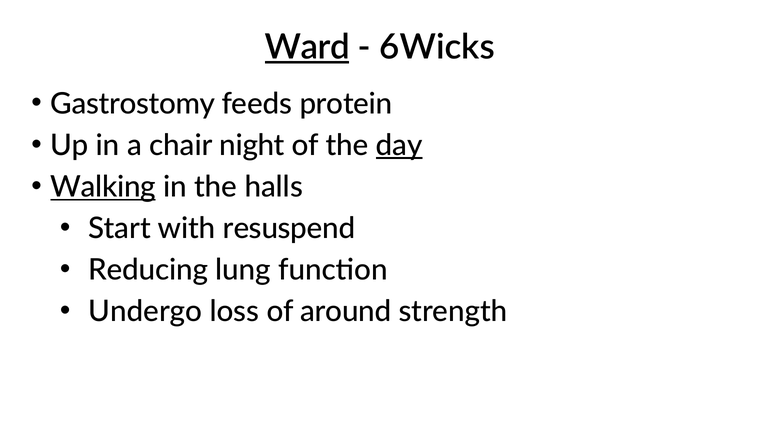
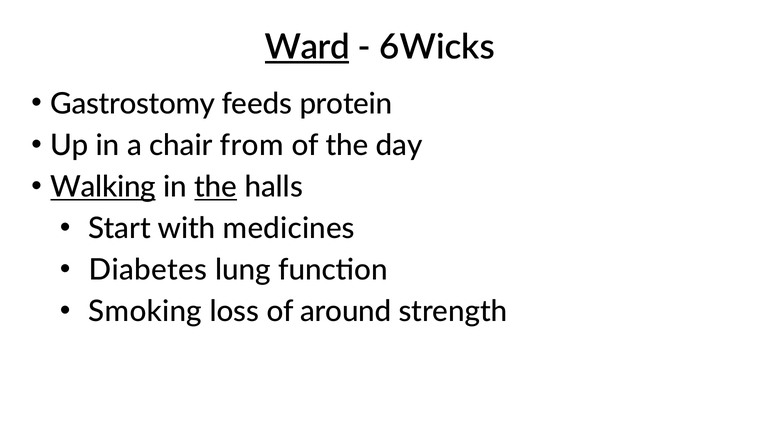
night: night -> from
day underline: present -> none
the at (216, 187) underline: none -> present
resuspend: resuspend -> medicines
Reducing: Reducing -> Diabetes
Undergo: Undergo -> Smoking
